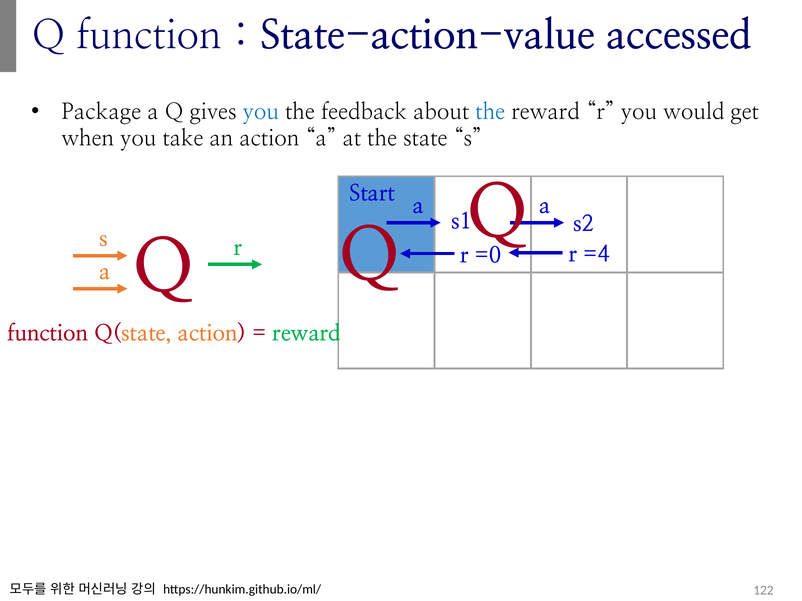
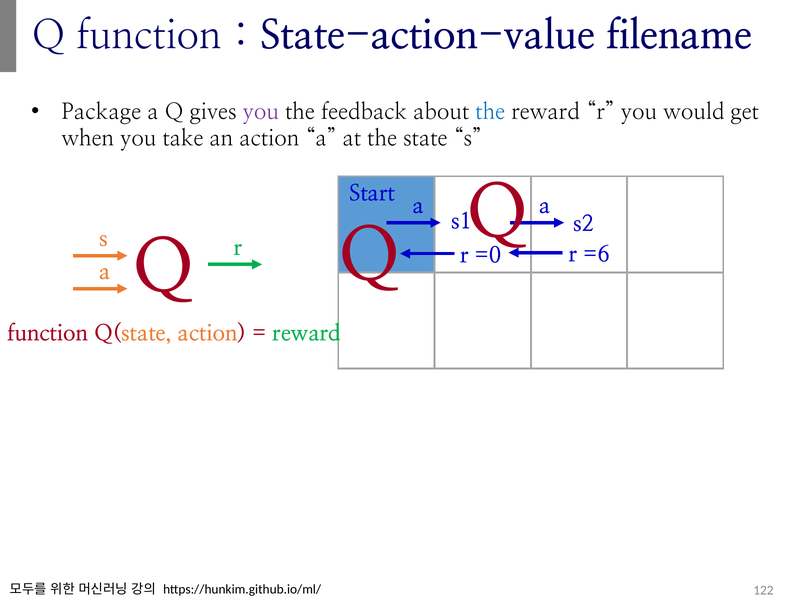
accessed: accessed -> filename
you at (261, 112) colour: blue -> purple
=4: =4 -> =6
